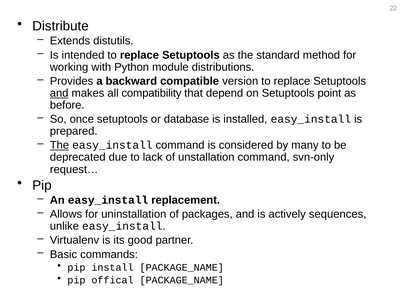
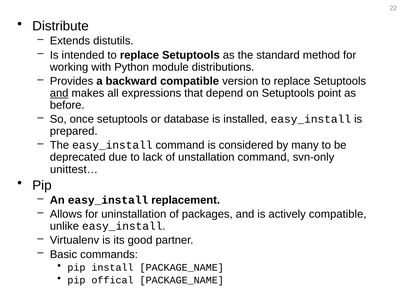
compatibility: compatibility -> expressions
The at (59, 145) underline: present -> none
request…: request… -> unittest…
actively sequences: sequences -> compatible
